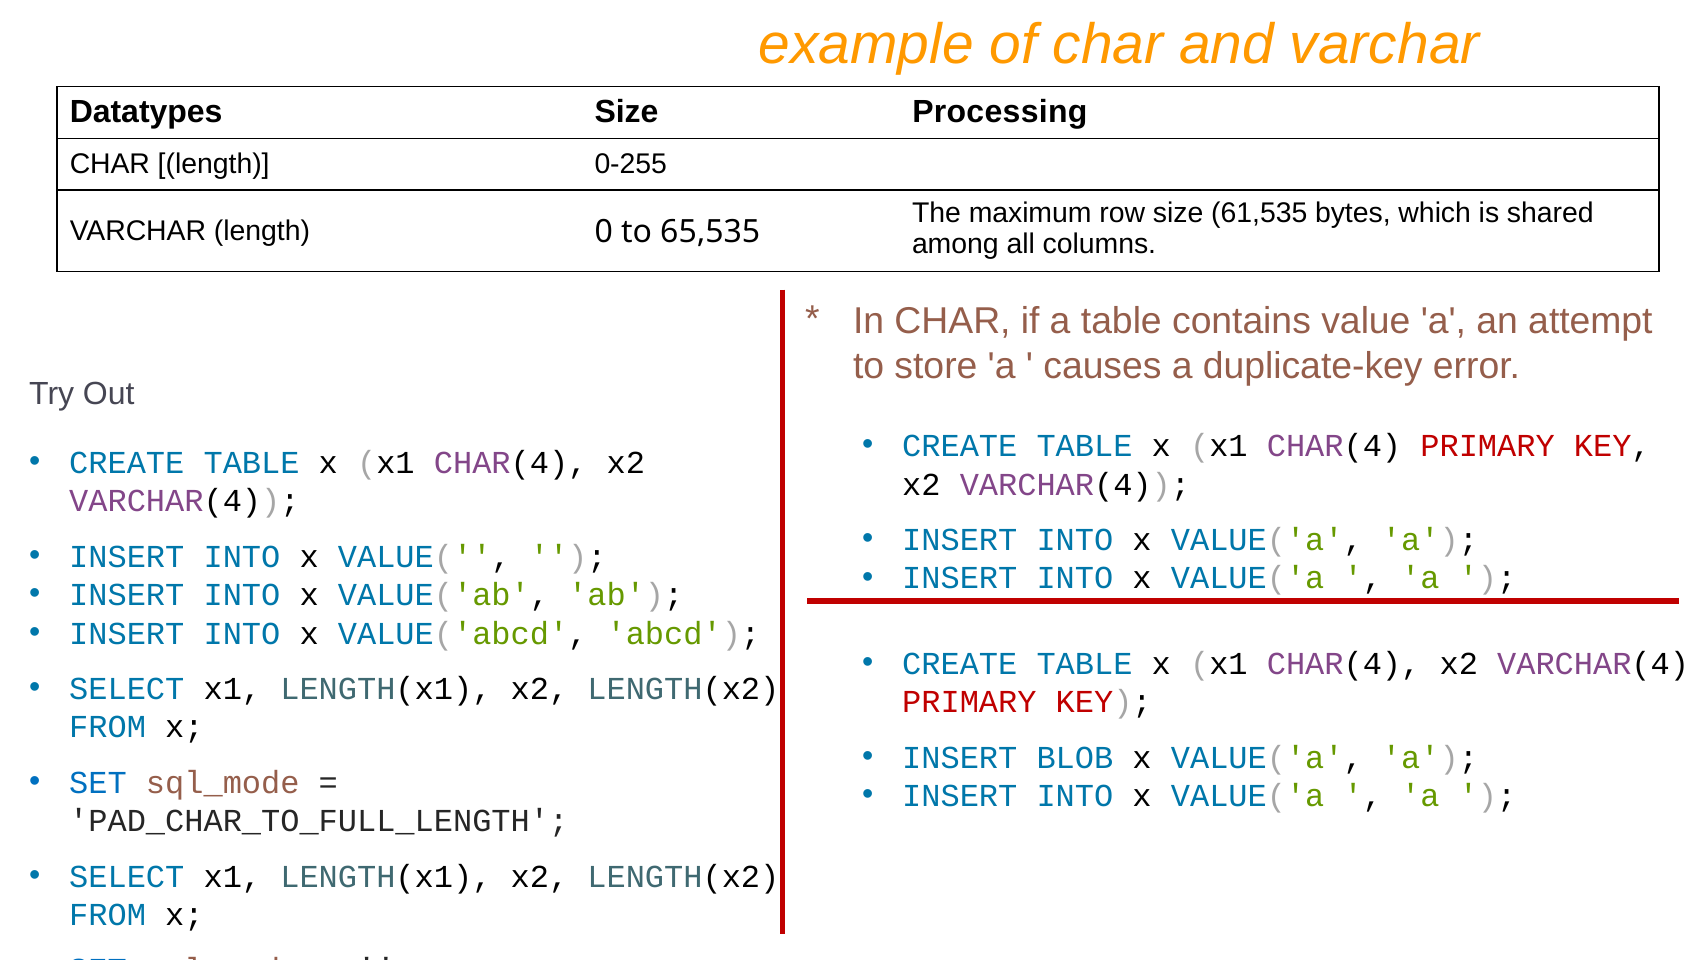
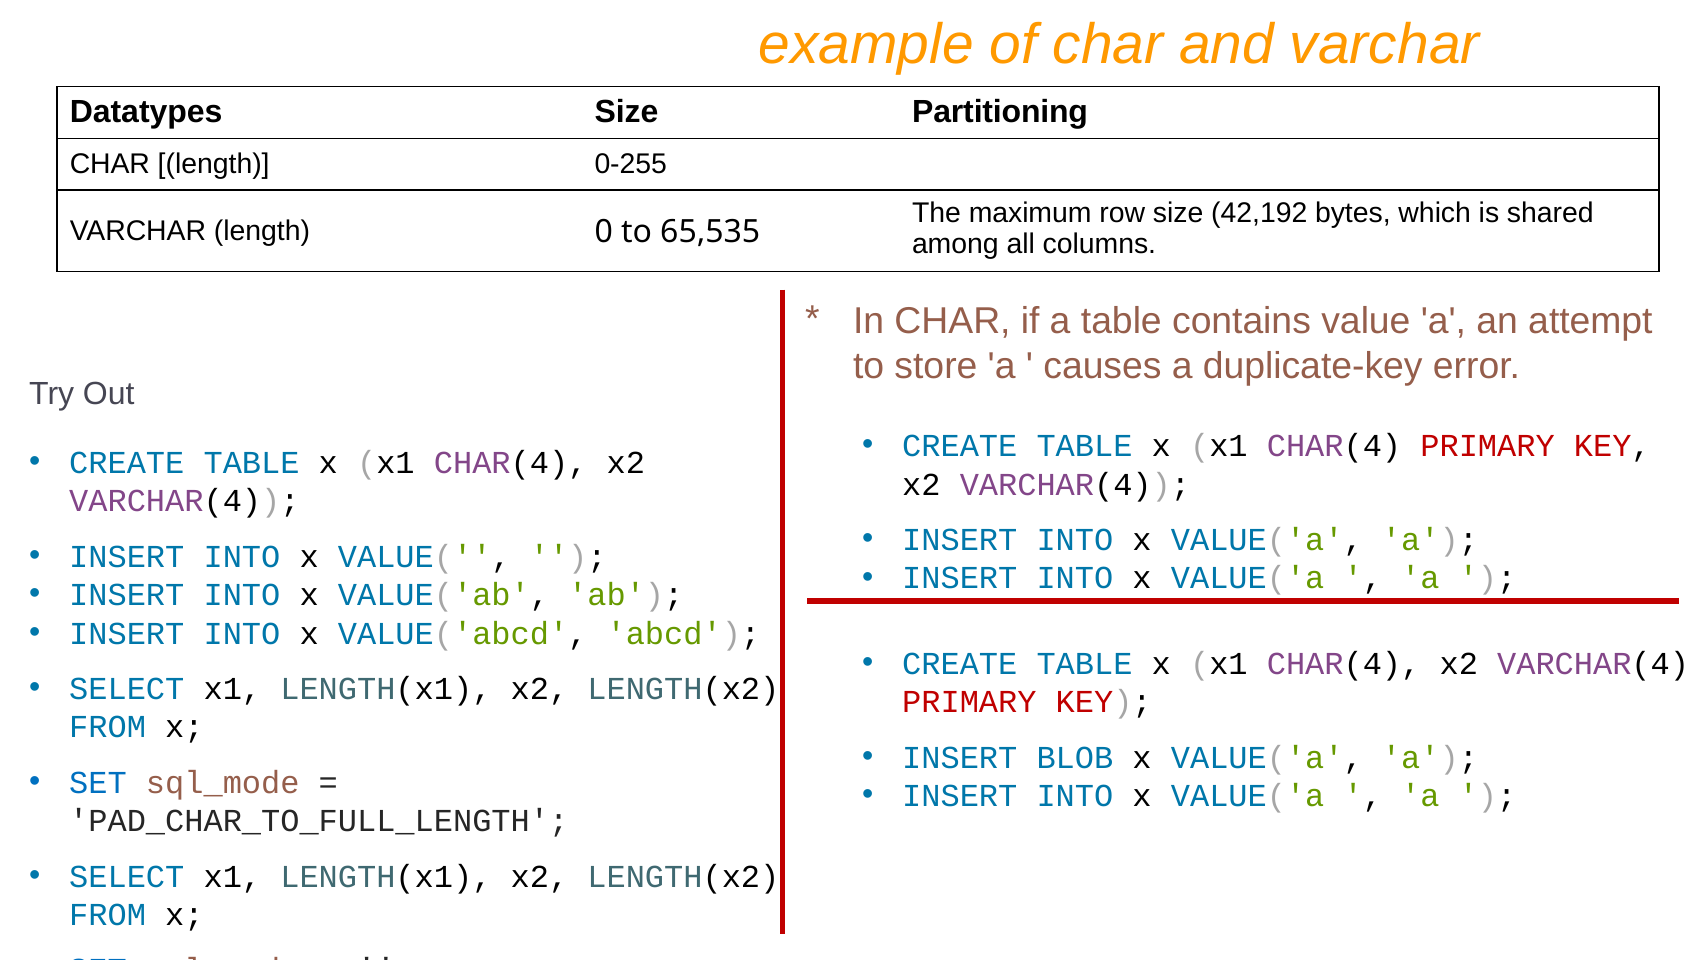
Processing: Processing -> Partitioning
61,535: 61,535 -> 42,192
